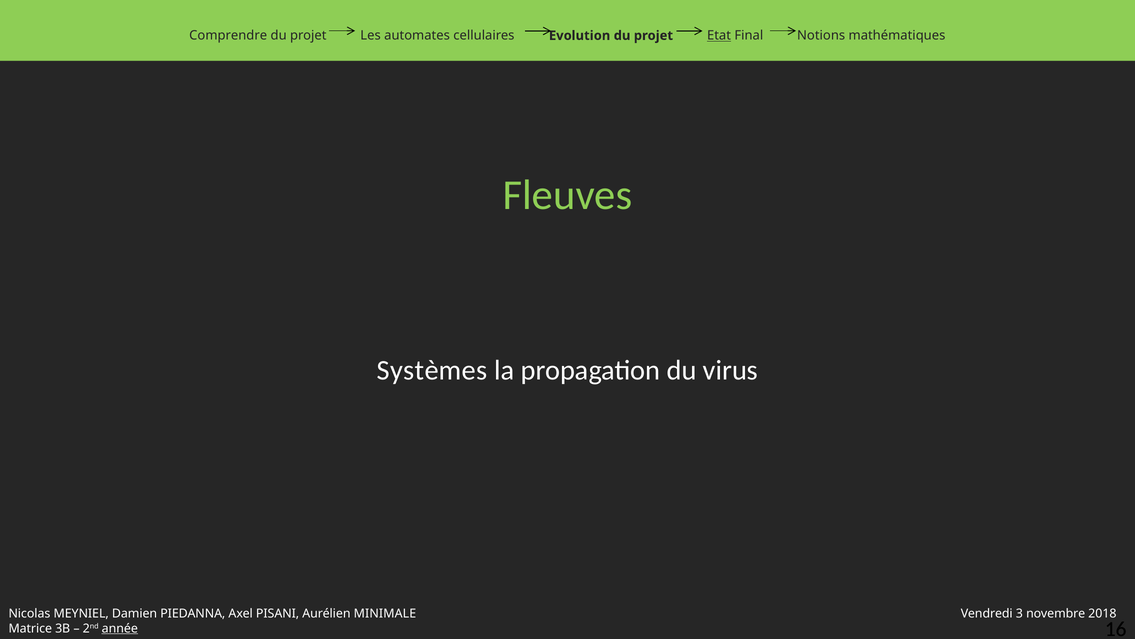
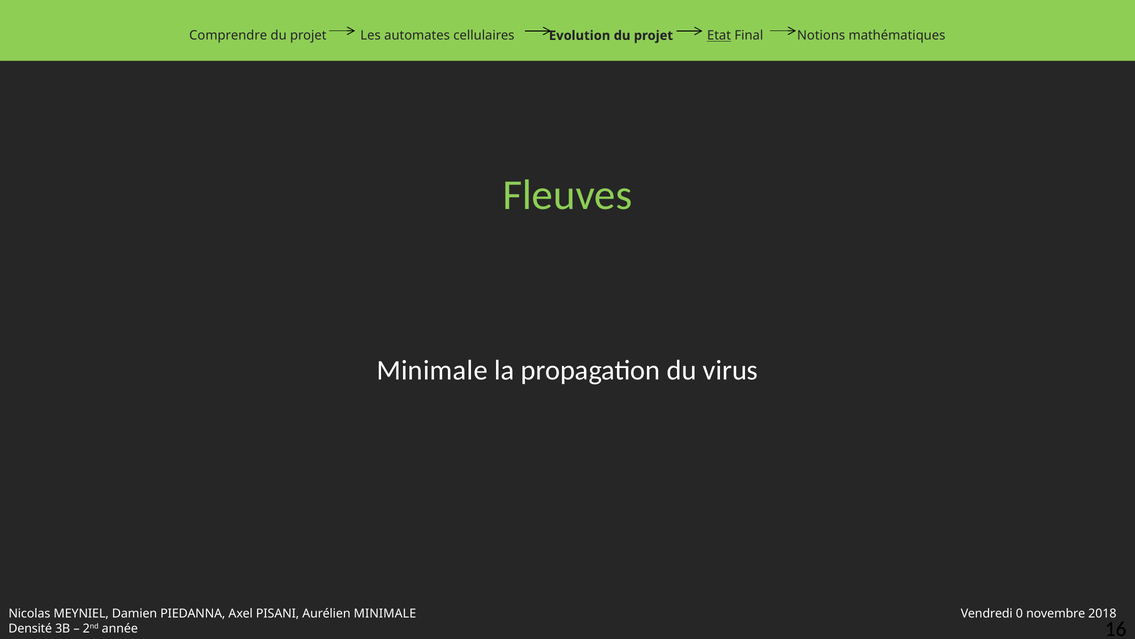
Systèmes at (432, 370): Systèmes -> Minimale
3: 3 -> 0
Matrice: Matrice -> Densité
année underline: present -> none
